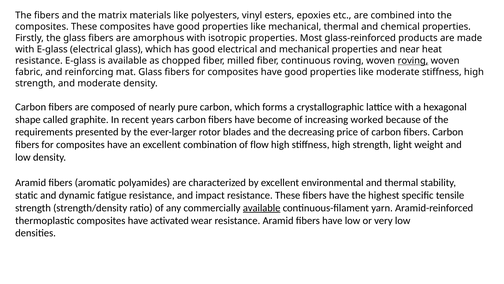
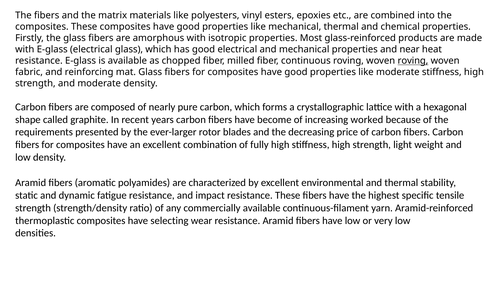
flow: flow -> fully
available at (262, 208) underline: present -> none
activated: activated -> selecting
